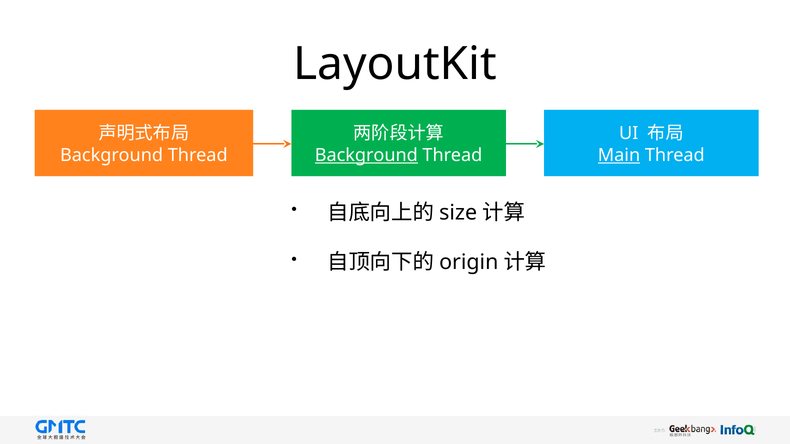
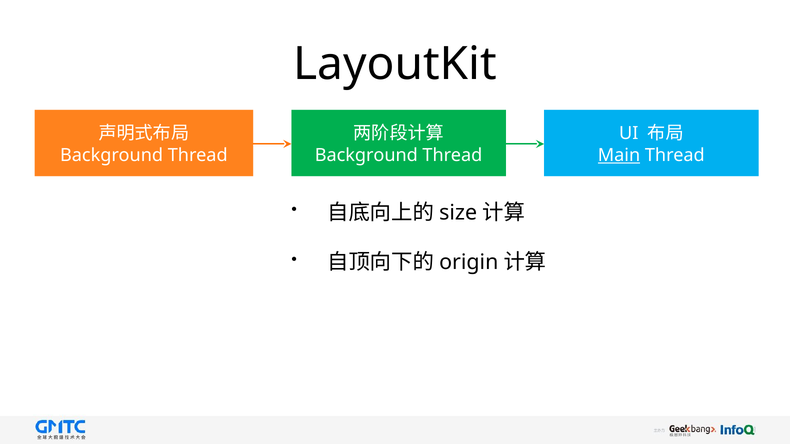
Background at (366, 155) underline: present -> none
